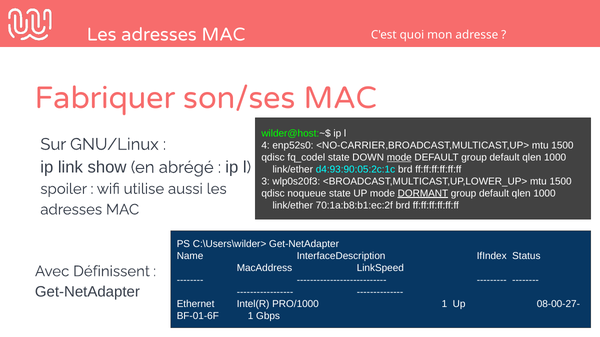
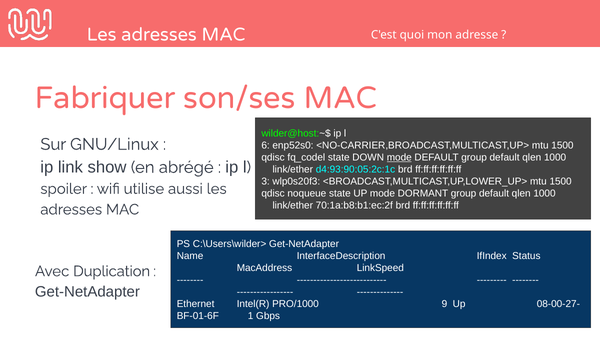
4: 4 -> 6
DORMANT underline: present -> none
Définissent: Définissent -> Duplication
PRO/1000 1: 1 -> 9
